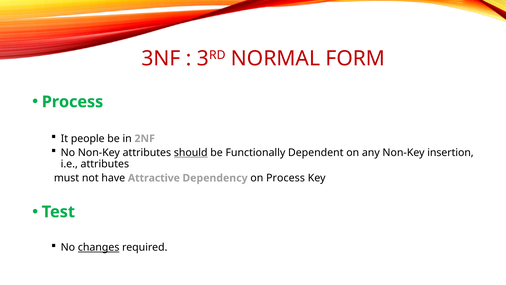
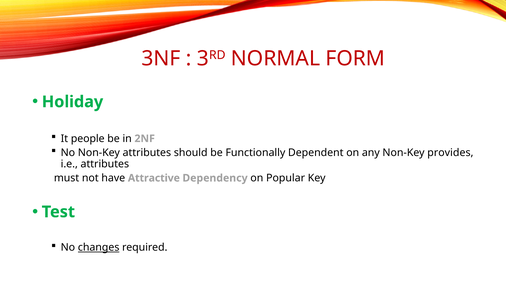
Process at (72, 102): Process -> Holiday
should underline: present -> none
insertion: insertion -> provides
on Process: Process -> Popular
